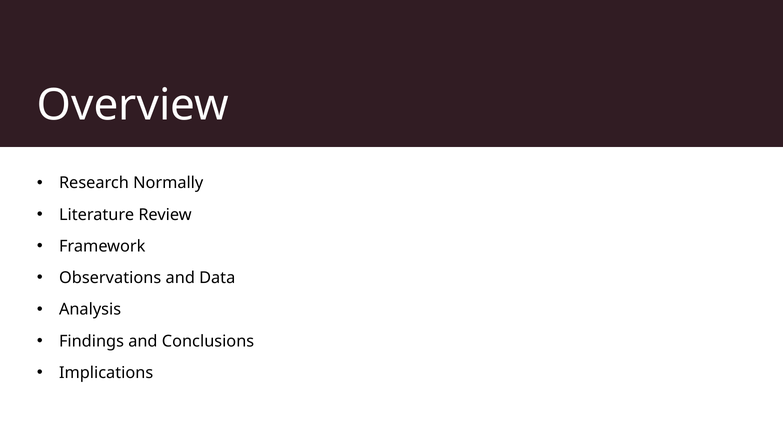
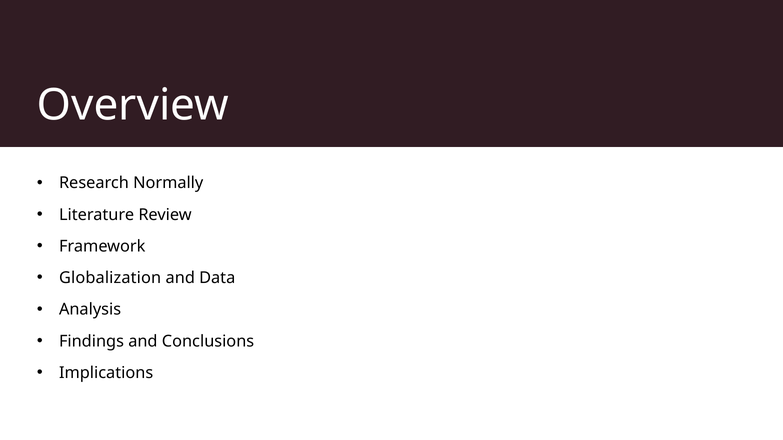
Observations: Observations -> Globalization
